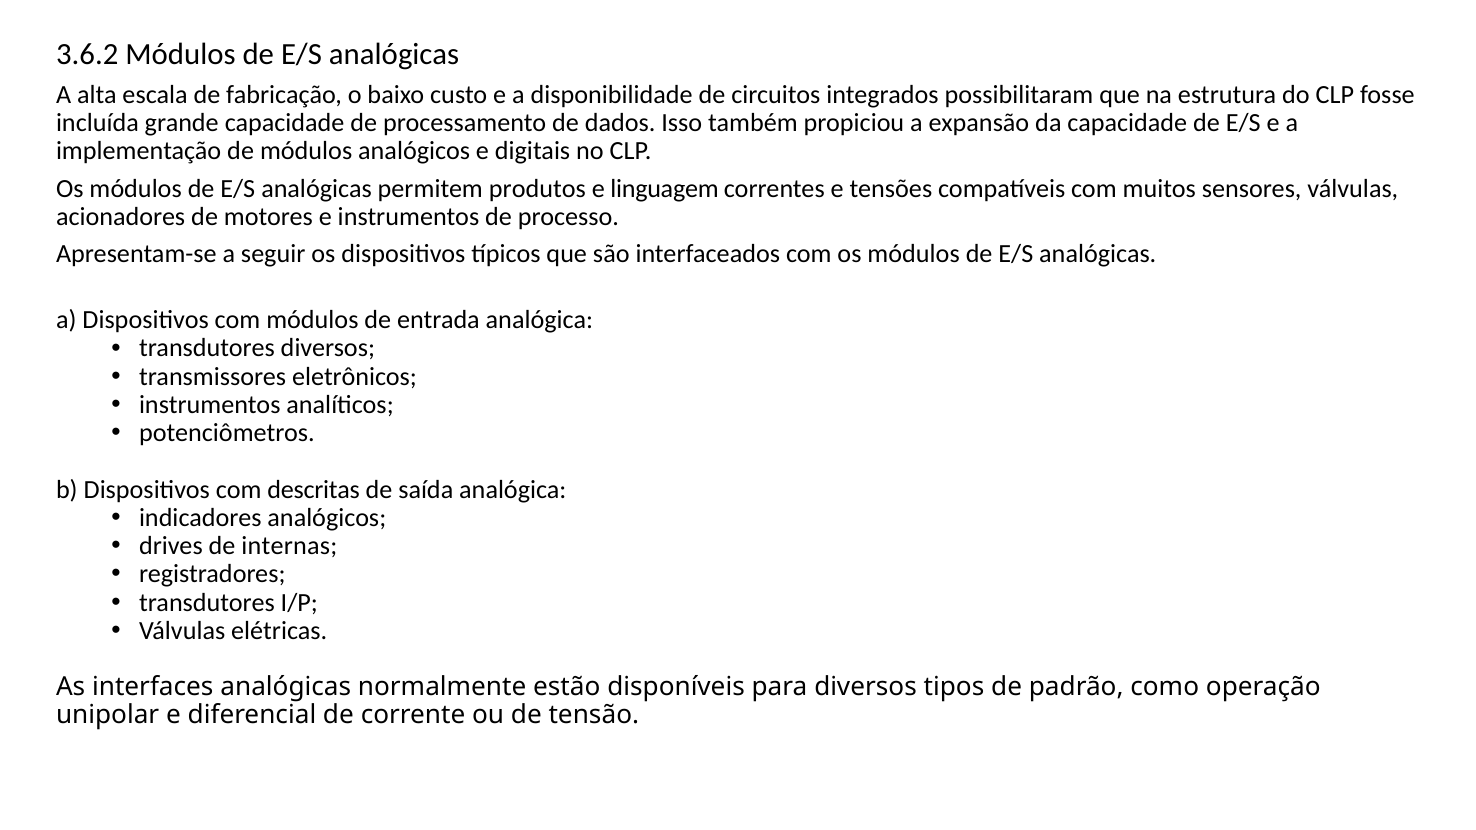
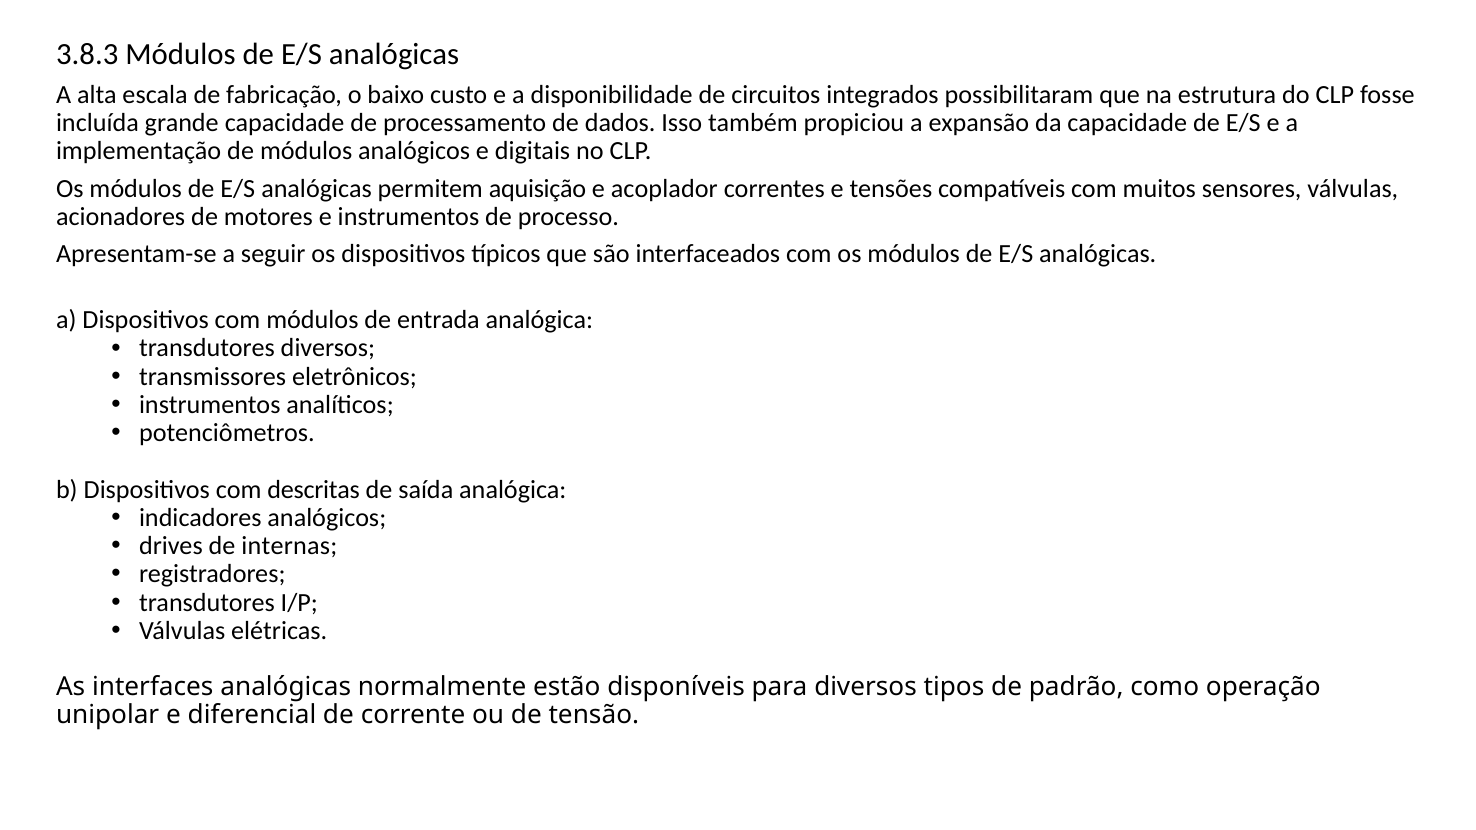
3.6.2: 3.6.2 -> 3.8.3
produtos: produtos -> aquisição
linguagem: linguagem -> acoplador
